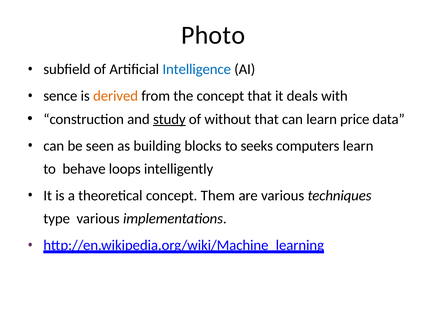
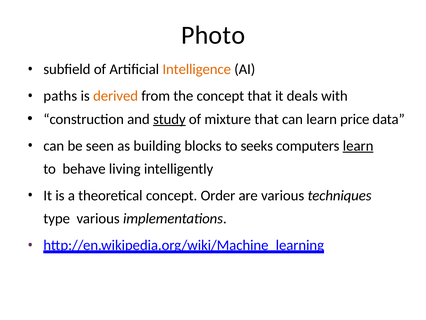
Intelligence colour: blue -> orange
sence: sence -> paths
without: without -> mixture
learn at (358, 146) underline: none -> present
loops: loops -> living
Them: Them -> Order
